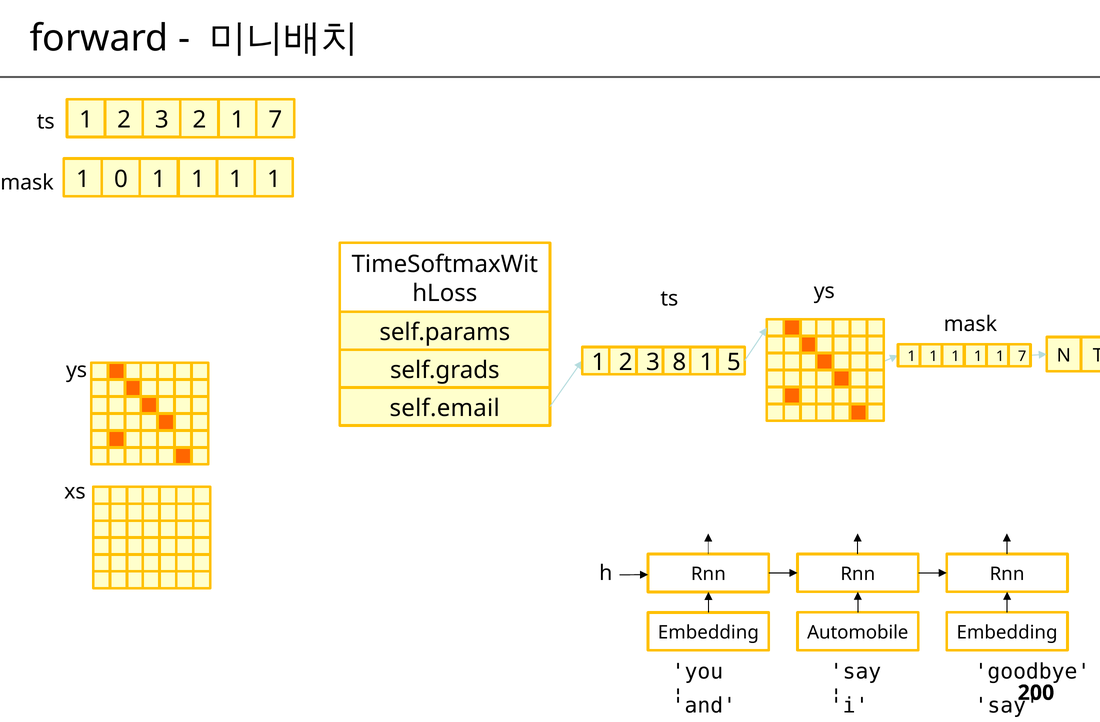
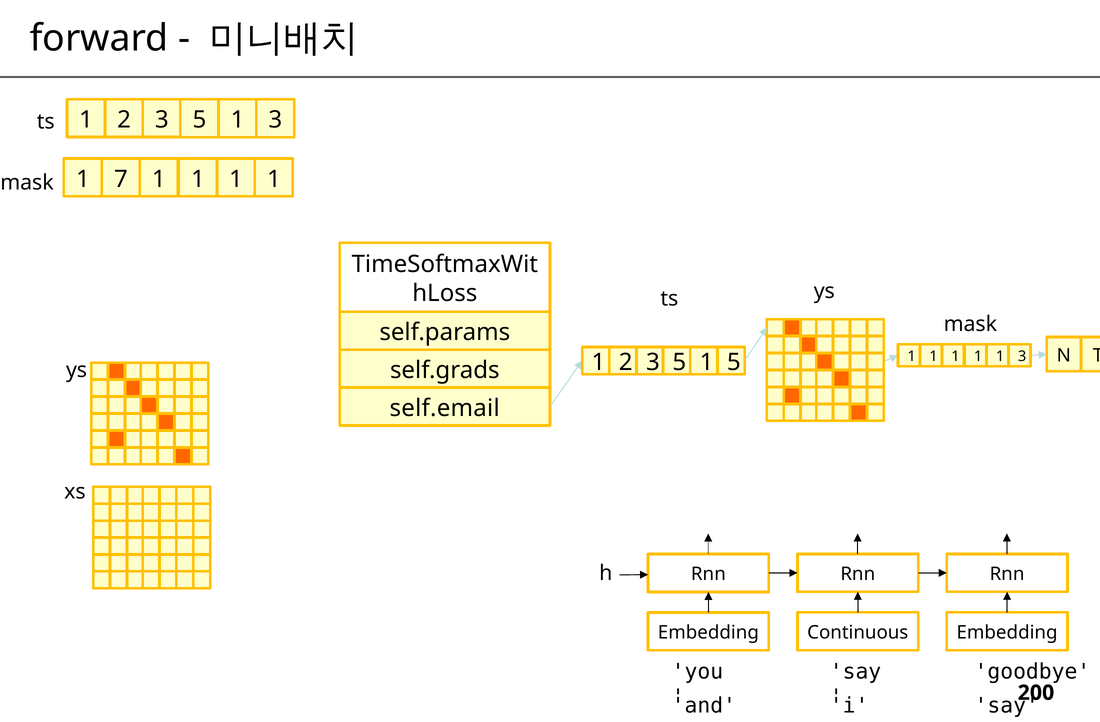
2 at (199, 120): 2 -> 5
7 at (275, 120): 7 -> 3
0: 0 -> 7
8 at (679, 363): 8 -> 5
1 1 7: 7 -> 3
Automobile: Automobile -> Continuous
